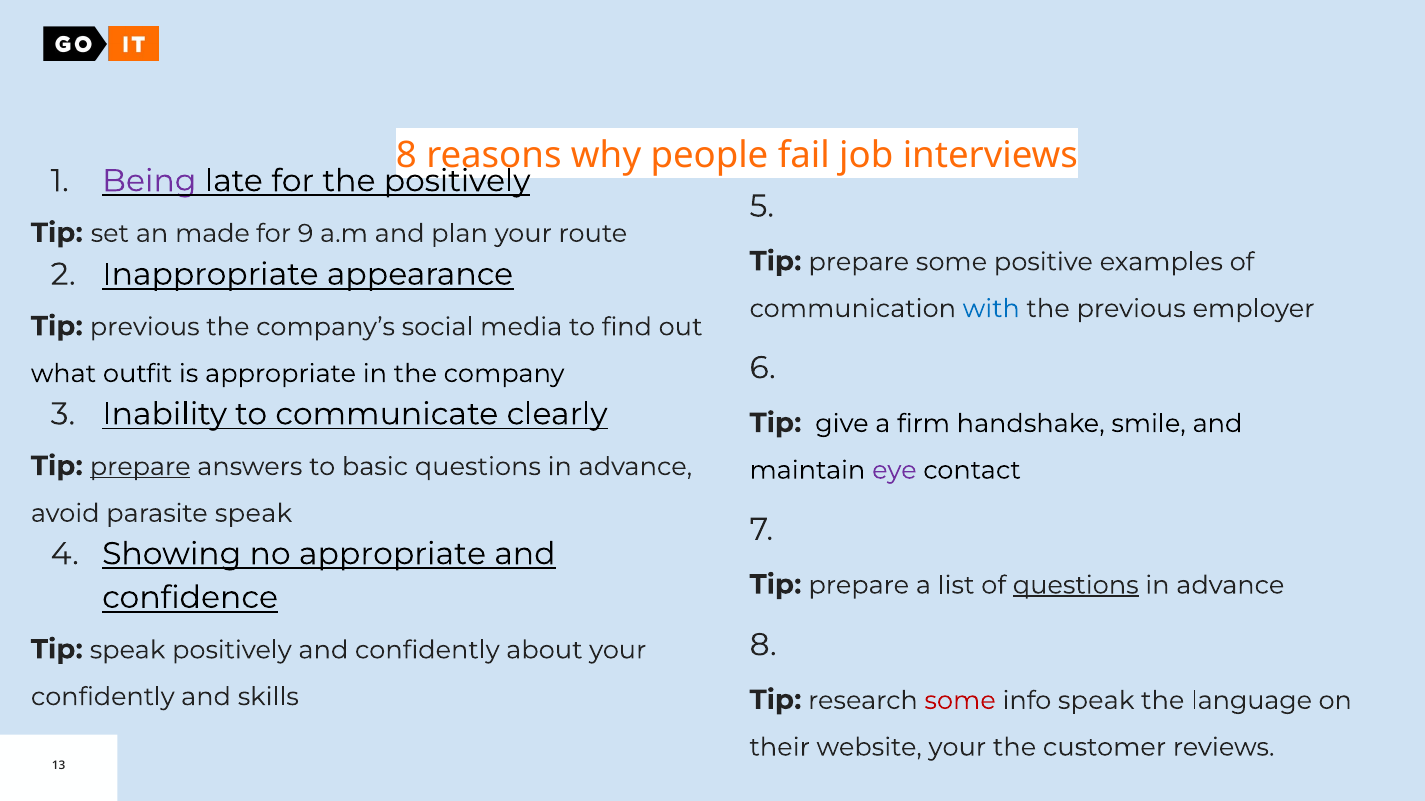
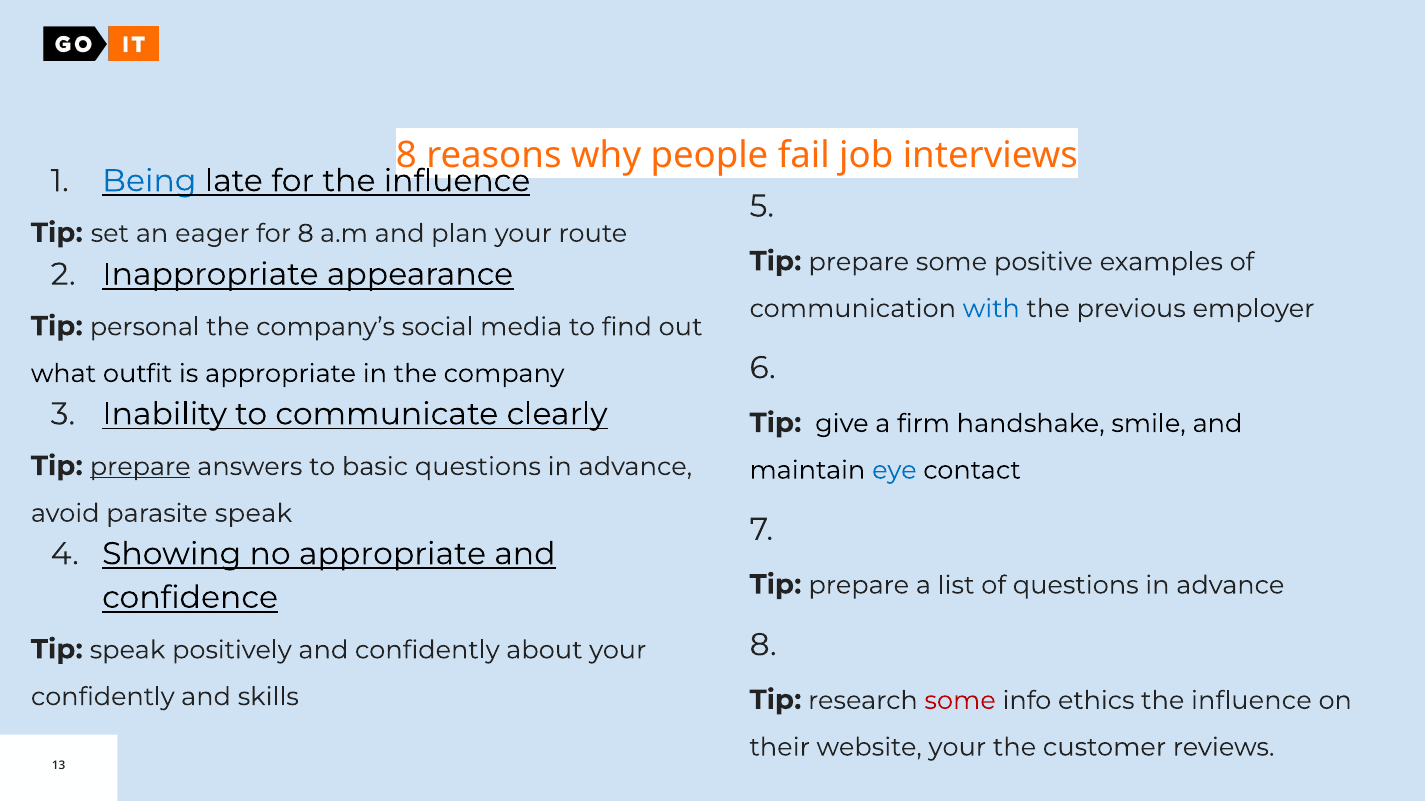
Being colour: purple -> blue
for the positively: positively -> influence
made: made -> eager
for 9: 9 -> 8
Tip previous: previous -> personal
eye colour: purple -> blue
questions at (1076, 586) underline: present -> none
info speak: speak -> ethics
language at (1252, 701): language -> influence
